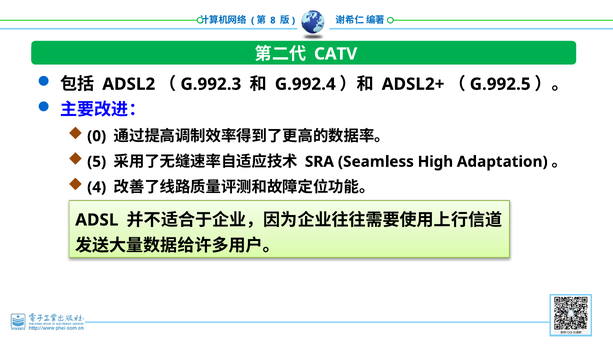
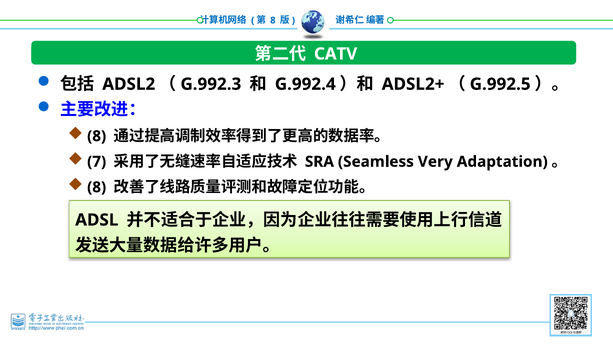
0 at (97, 136): 0 -> 8
5: 5 -> 7
High: High -> Very
4 at (97, 187): 4 -> 8
